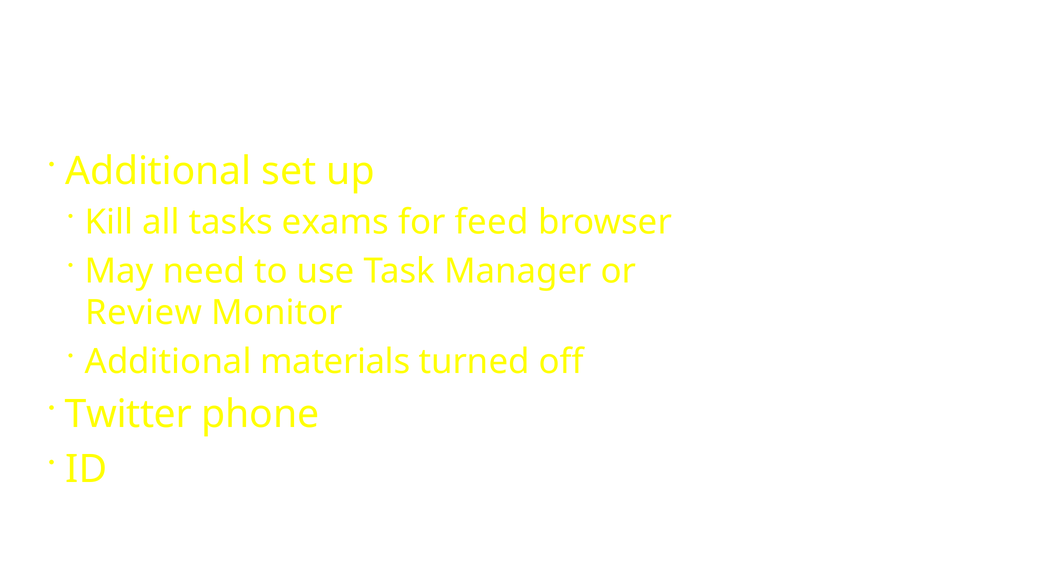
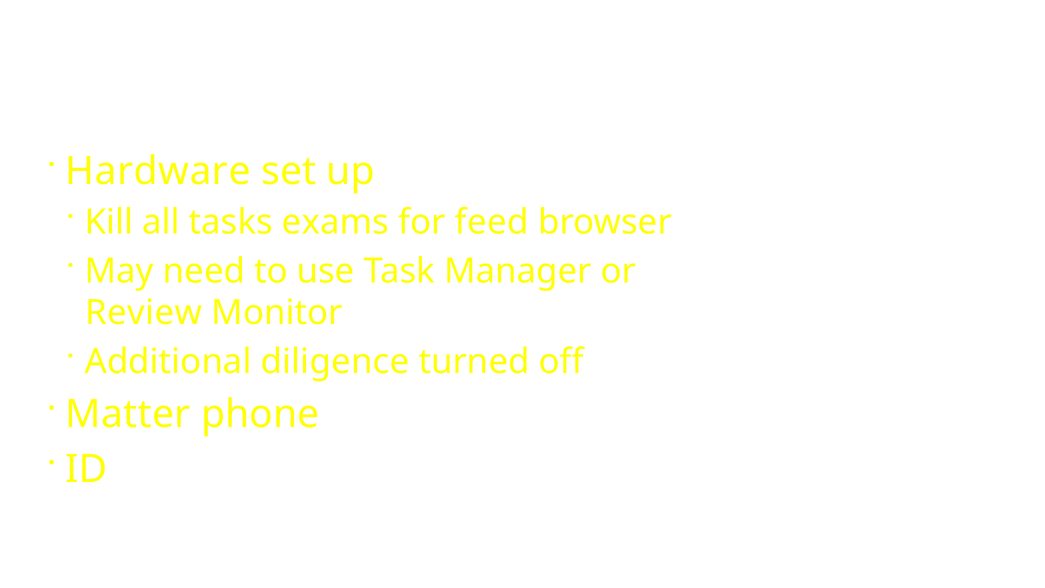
Additional at (158, 171): Additional -> Hardware
materials: materials -> diligence
Twitter: Twitter -> Matter
